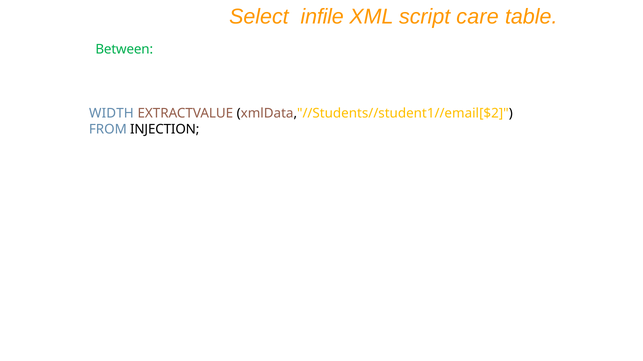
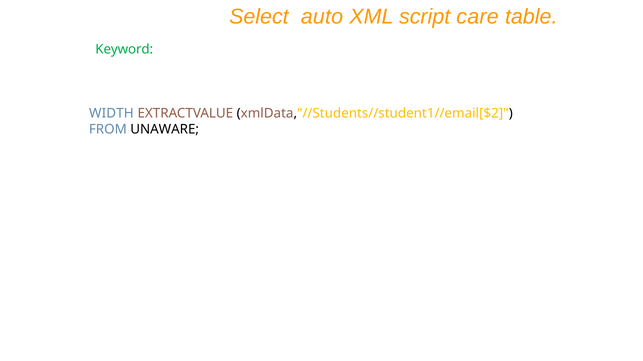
infile: infile -> auto
Between: Between -> Keyword
INJECTION: INJECTION -> UNAWARE
